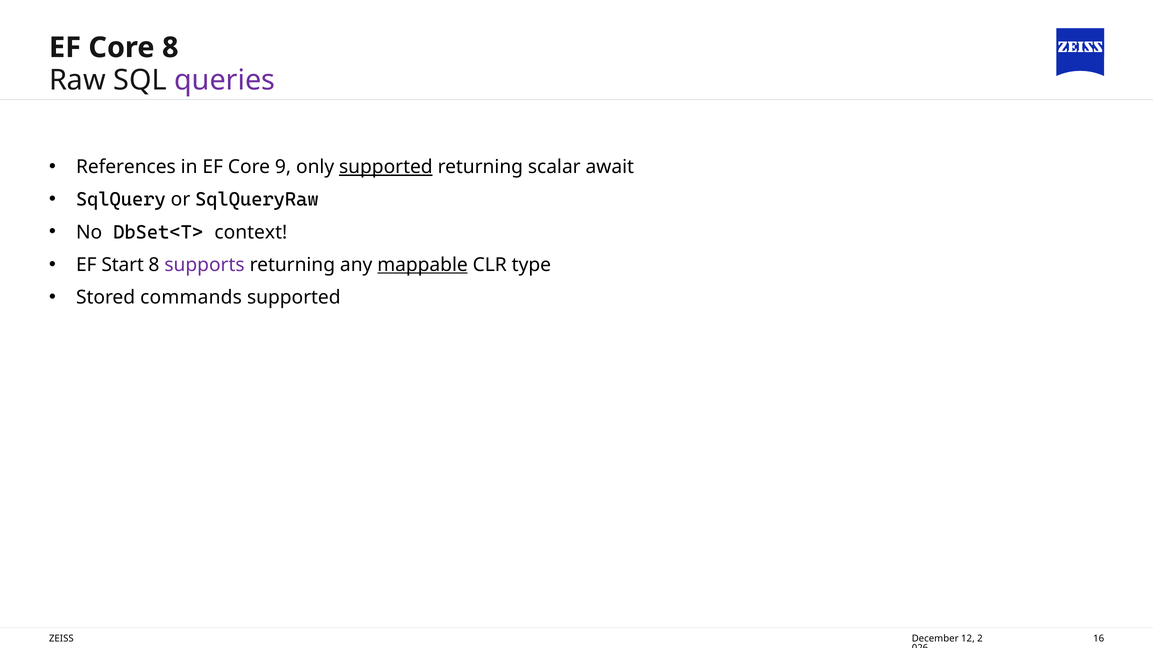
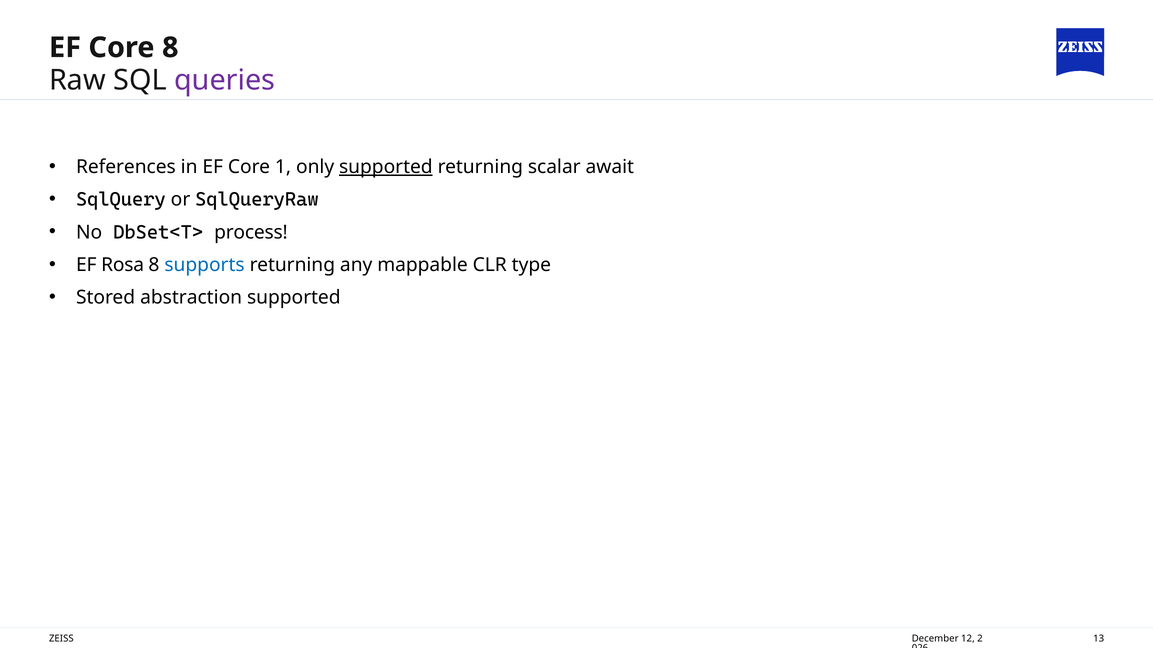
9: 9 -> 1
context: context -> process
Start: Start -> Rosa
supports colour: purple -> blue
mappable underline: present -> none
commands: commands -> abstraction
16: 16 -> 13
